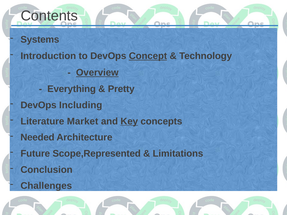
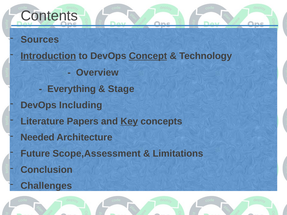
Systems: Systems -> Sources
Introduction underline: none -> present
Overview underline: present -> none
Pretty: Pretty -> Stage
Market: Market -> Papers
Scope,Represented: Scope,Represented -> Scope,Assessment
